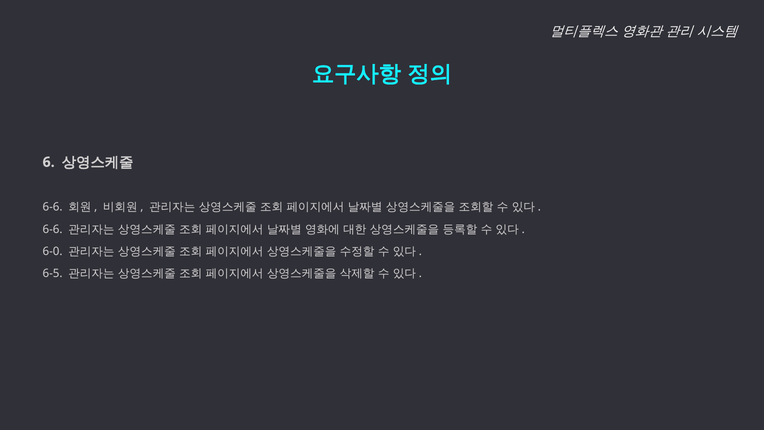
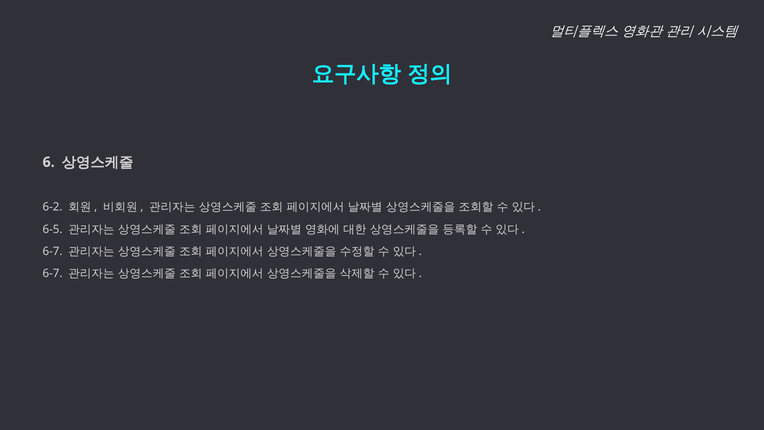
6-6 at (53, 207): 6-6 -> 6-2
6-6 at (53, 229): 6-6 -> 6-5
6-0 at (53, 251): 6-0 -> 6-7
6-5 at (53, 274): 6-5 -> 6-7
